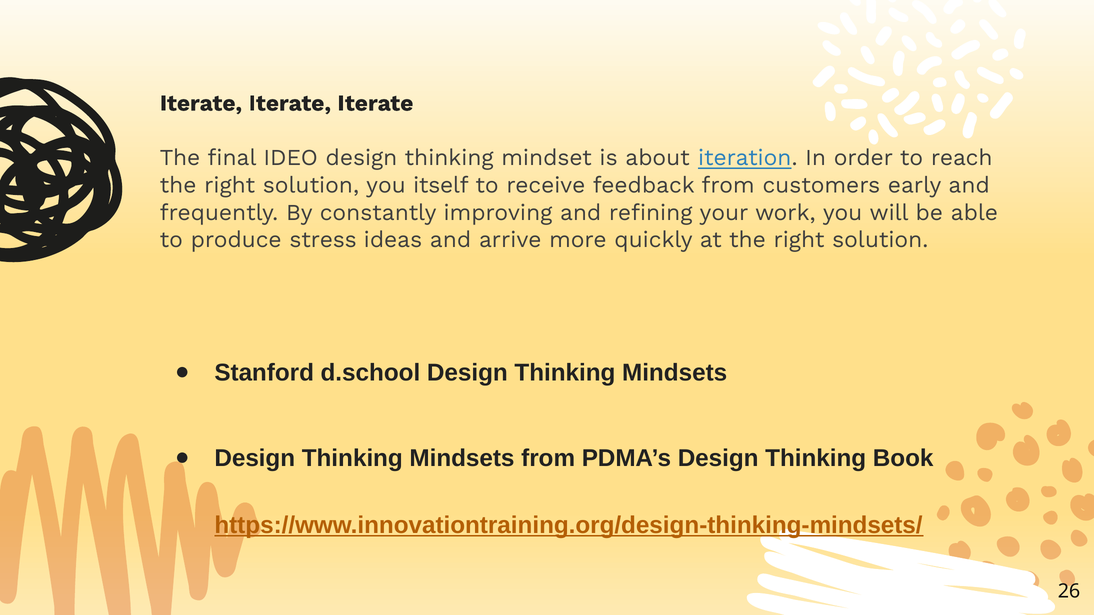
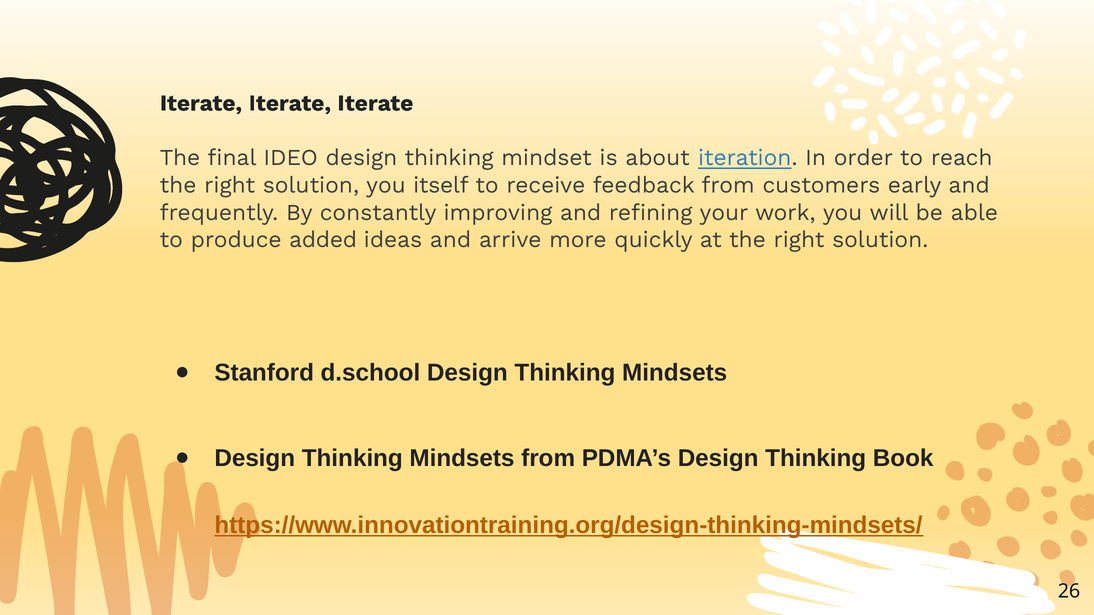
stress: stress -> added
